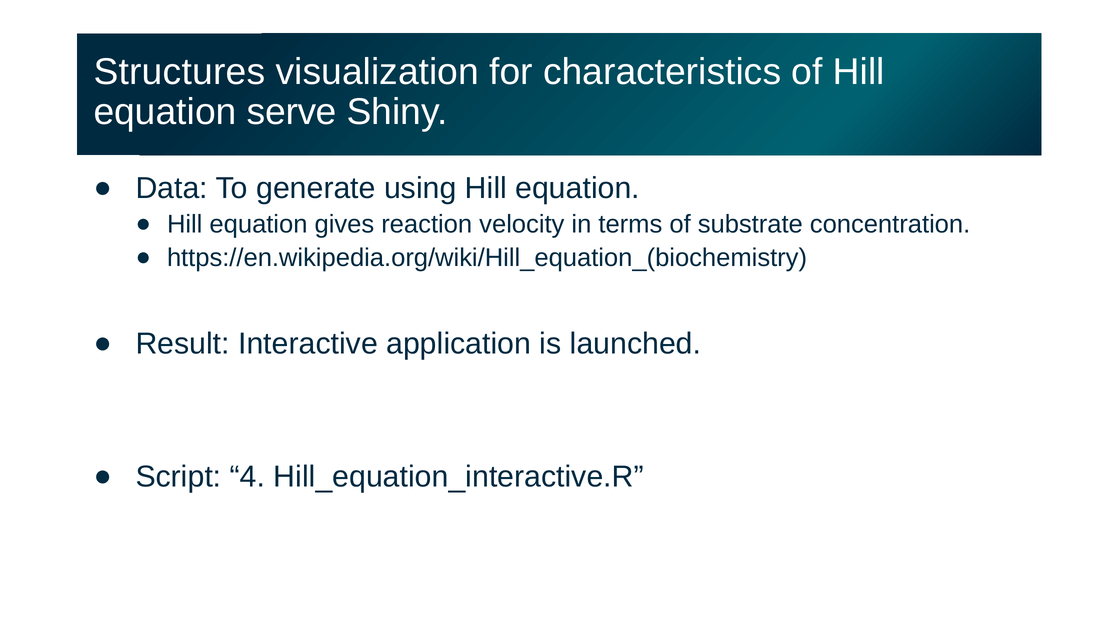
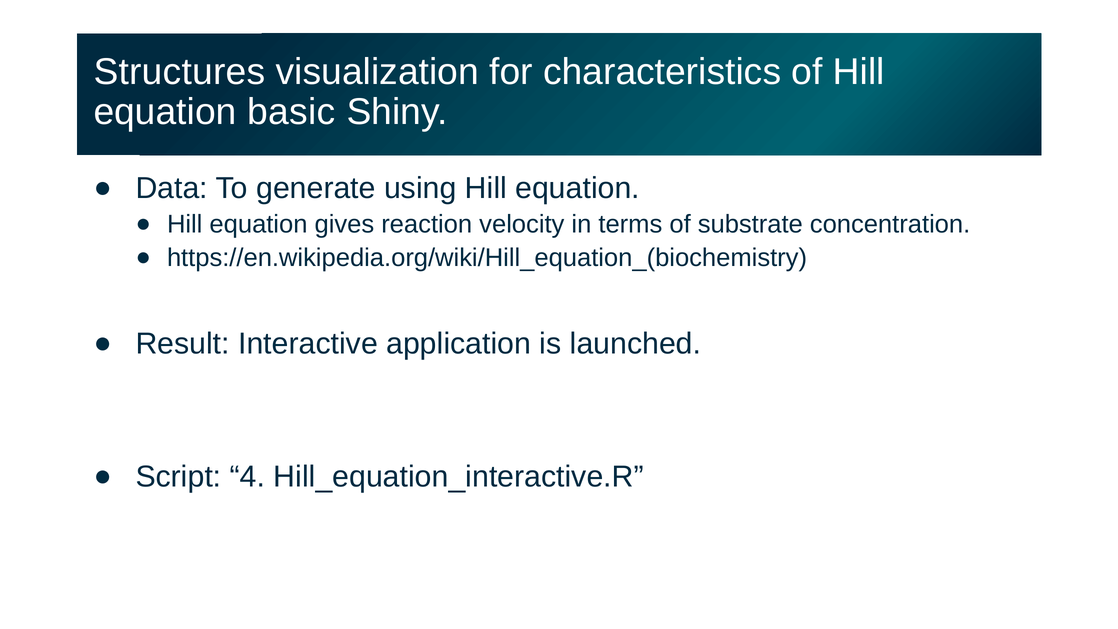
serve: serve -> basic
